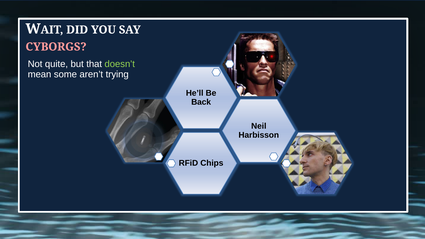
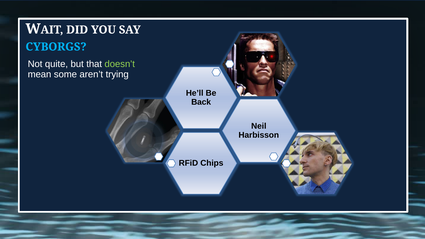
CYBORGS colour: pink -> light blue
